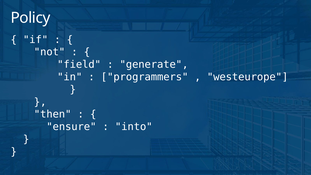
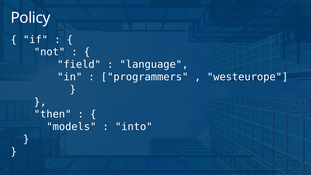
generate: generate -> language
ensure: ensure -> models
